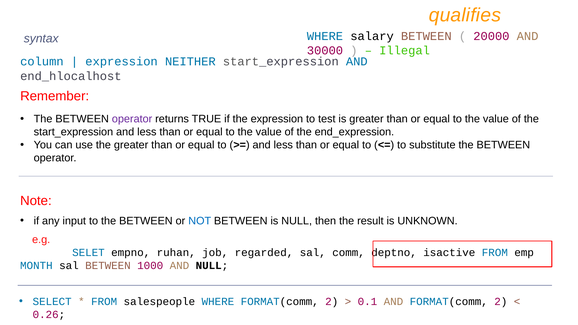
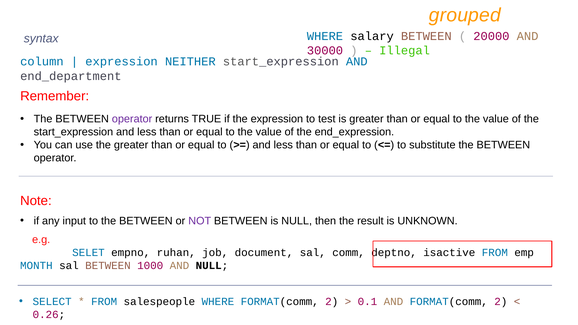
qualifies: qualifies -> grouped
end_hlocalhost: end_hlocalhost -> end_department
NOT colour: blue -> purple
regarded: regarded -> document
